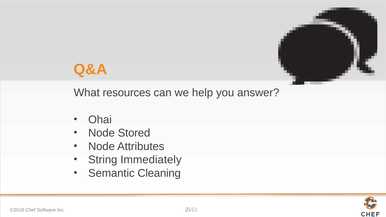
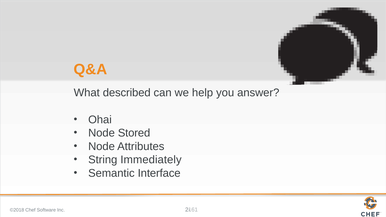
resources: resources -> described
Cleaning: Cleaning -> Interface
